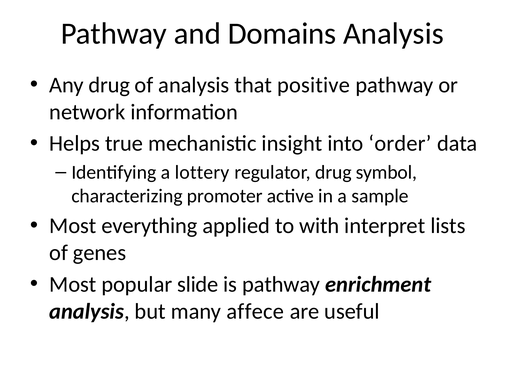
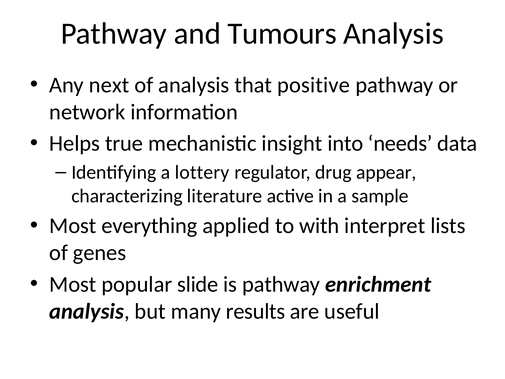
Domains: Domains -> Tumours
Any drug: drug -> next
order: order -> needs
symbol: symbol -> appear
promoter: promoter -> literature
affece: affece -> results
